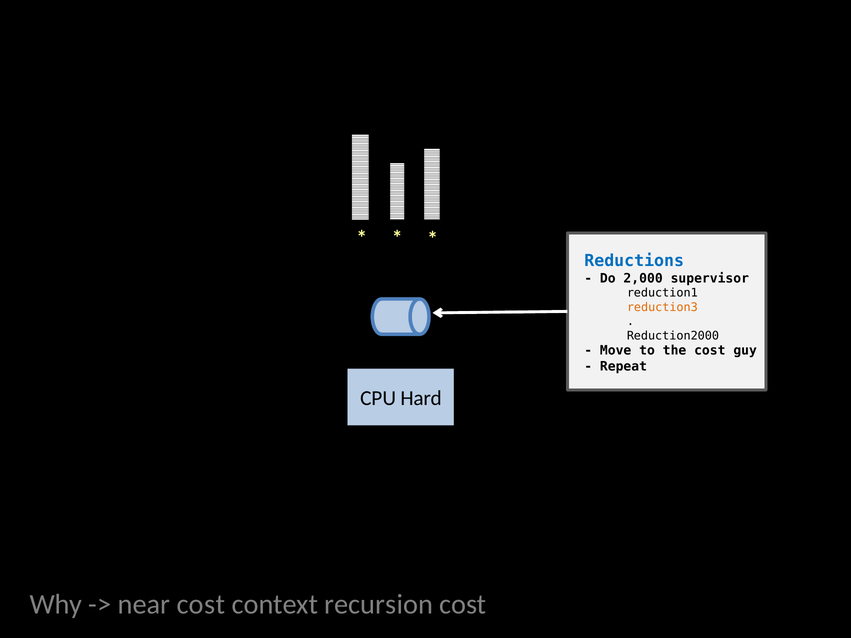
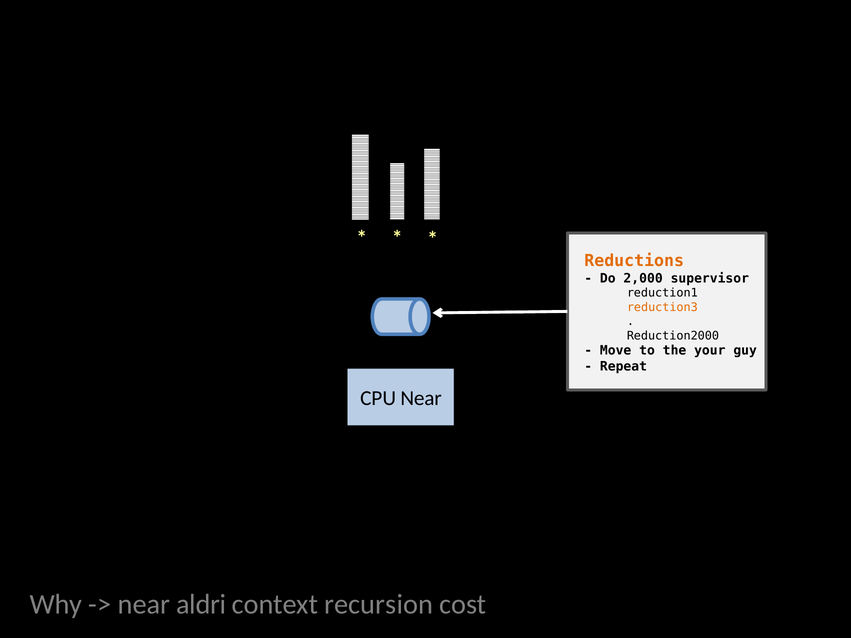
Reductions colour: blue -> orange
the cost: cost -> your
CPU Hard: Hard -> Near
near cost: cost -> aldri
